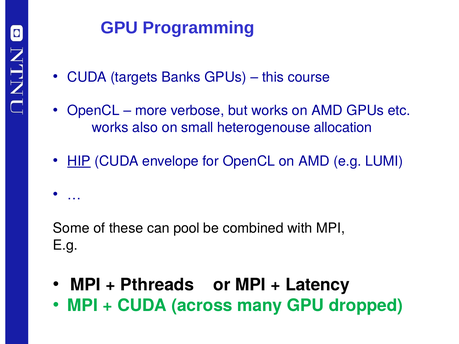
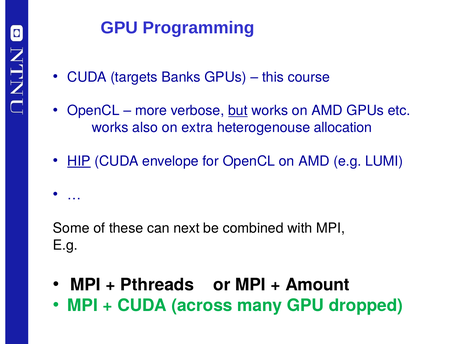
but underline: none -> present
small: small -> extra
pool: pool -> next
Latency: Latency -> Amount
